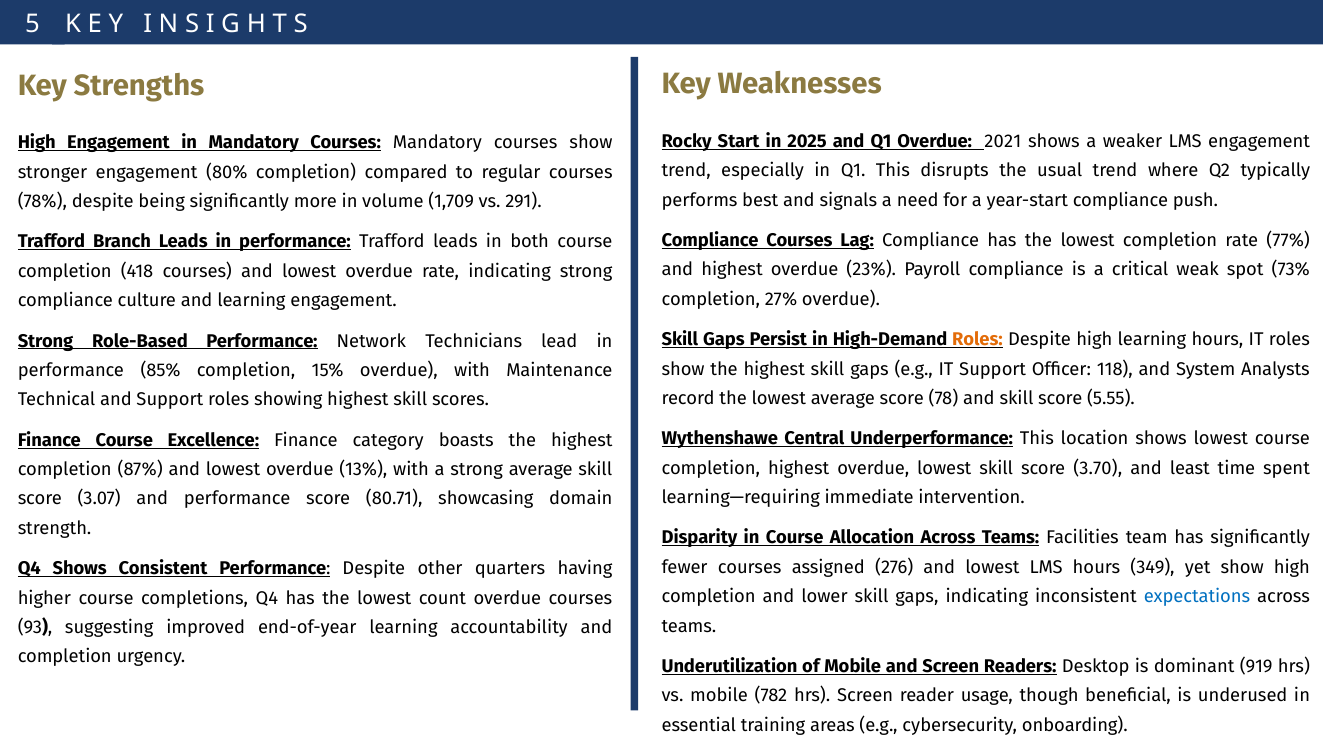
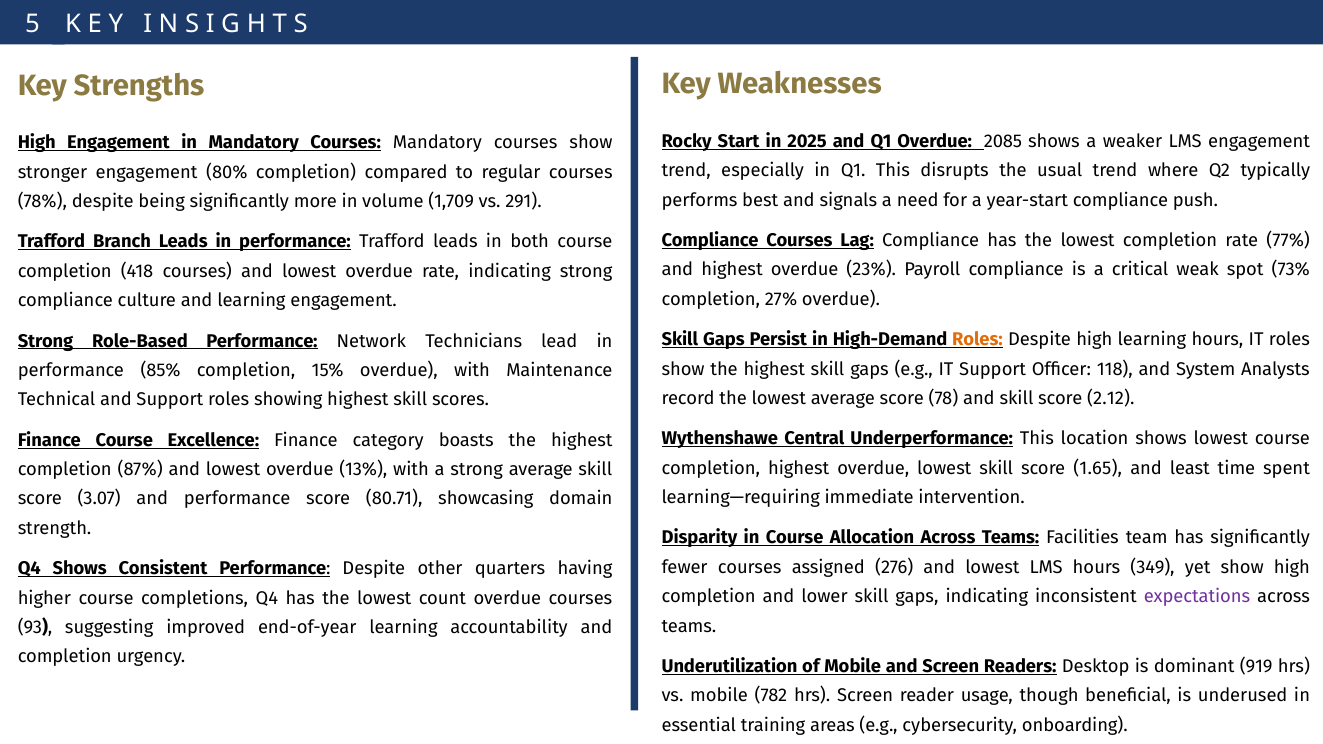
2021: 2021 -> 2085
5.55: 5.55 -> 2.12
3.70: 3.70 -> 1.65
expectations colour: blue -> purple
